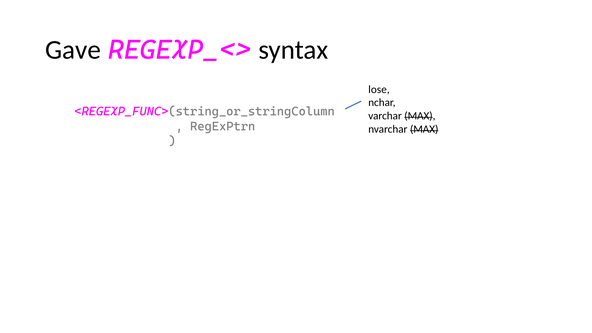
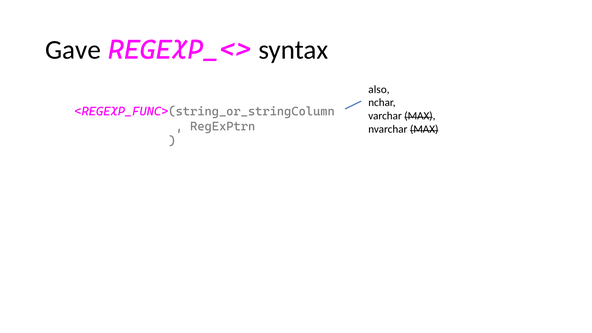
lose: lose -> also
